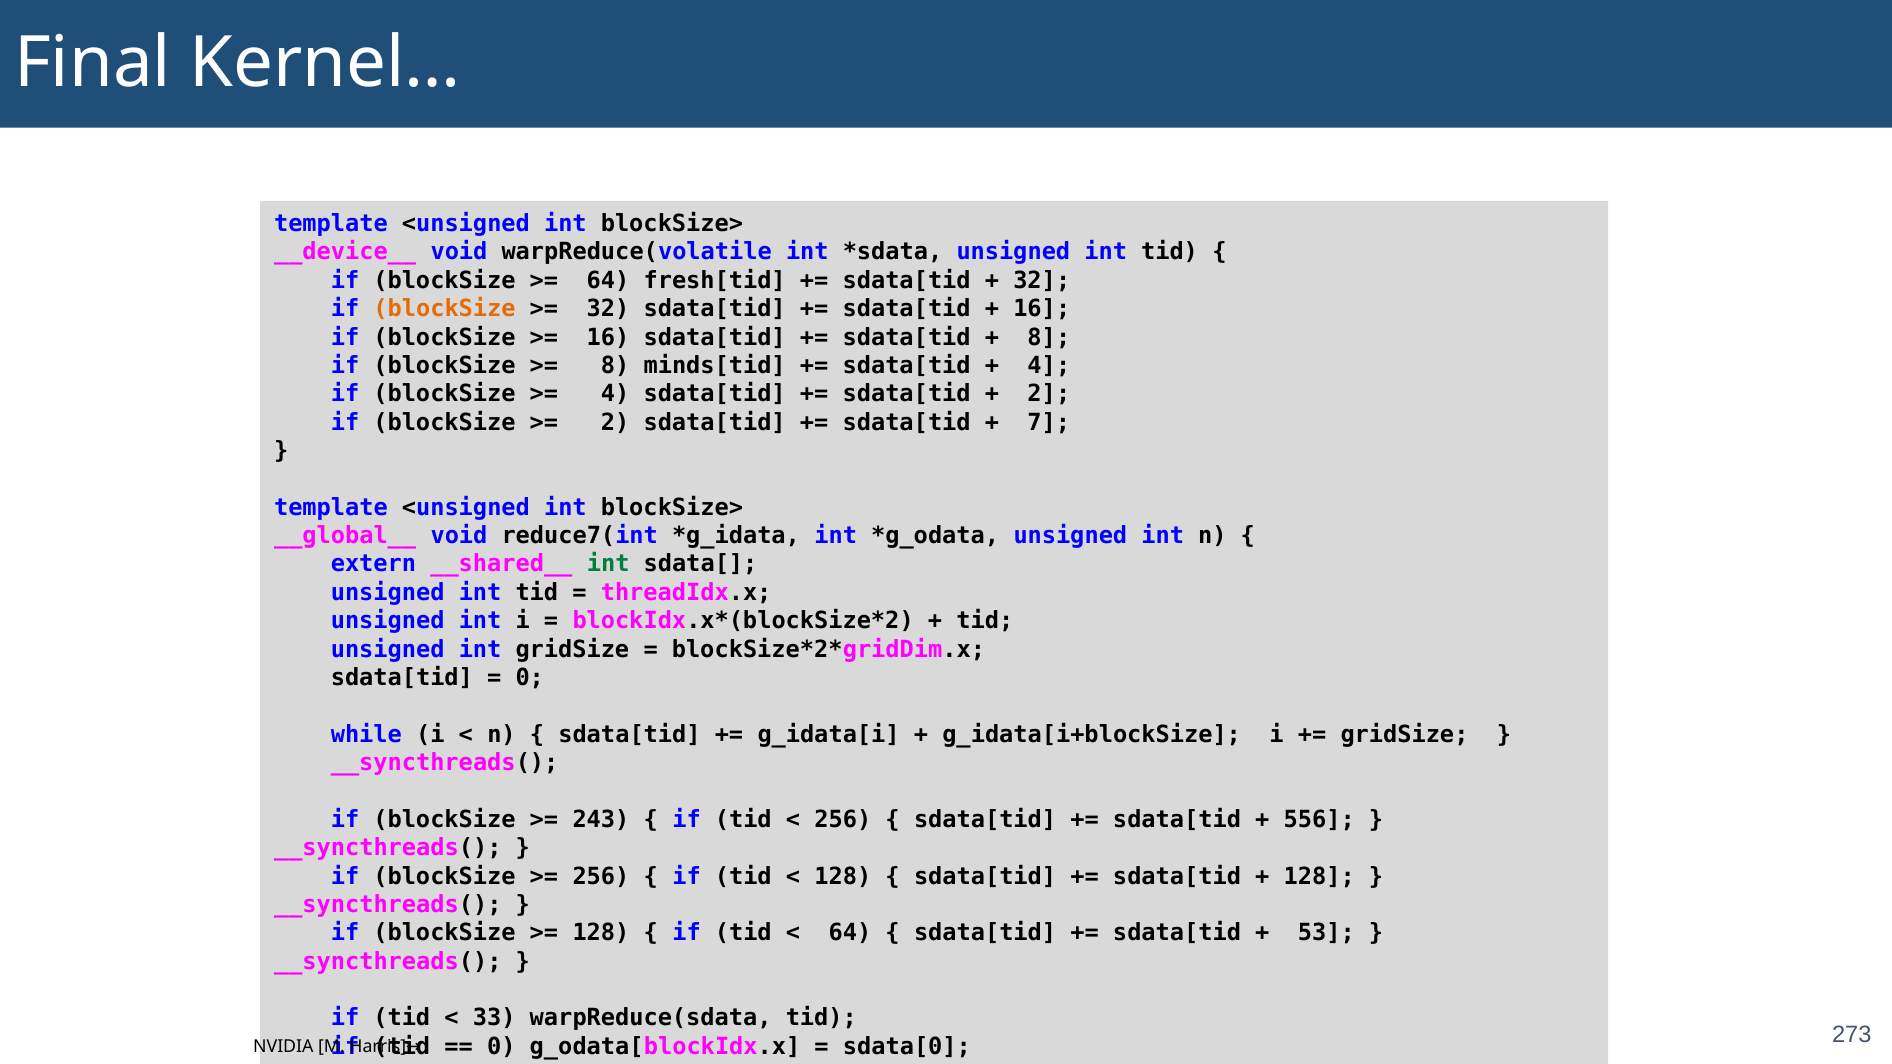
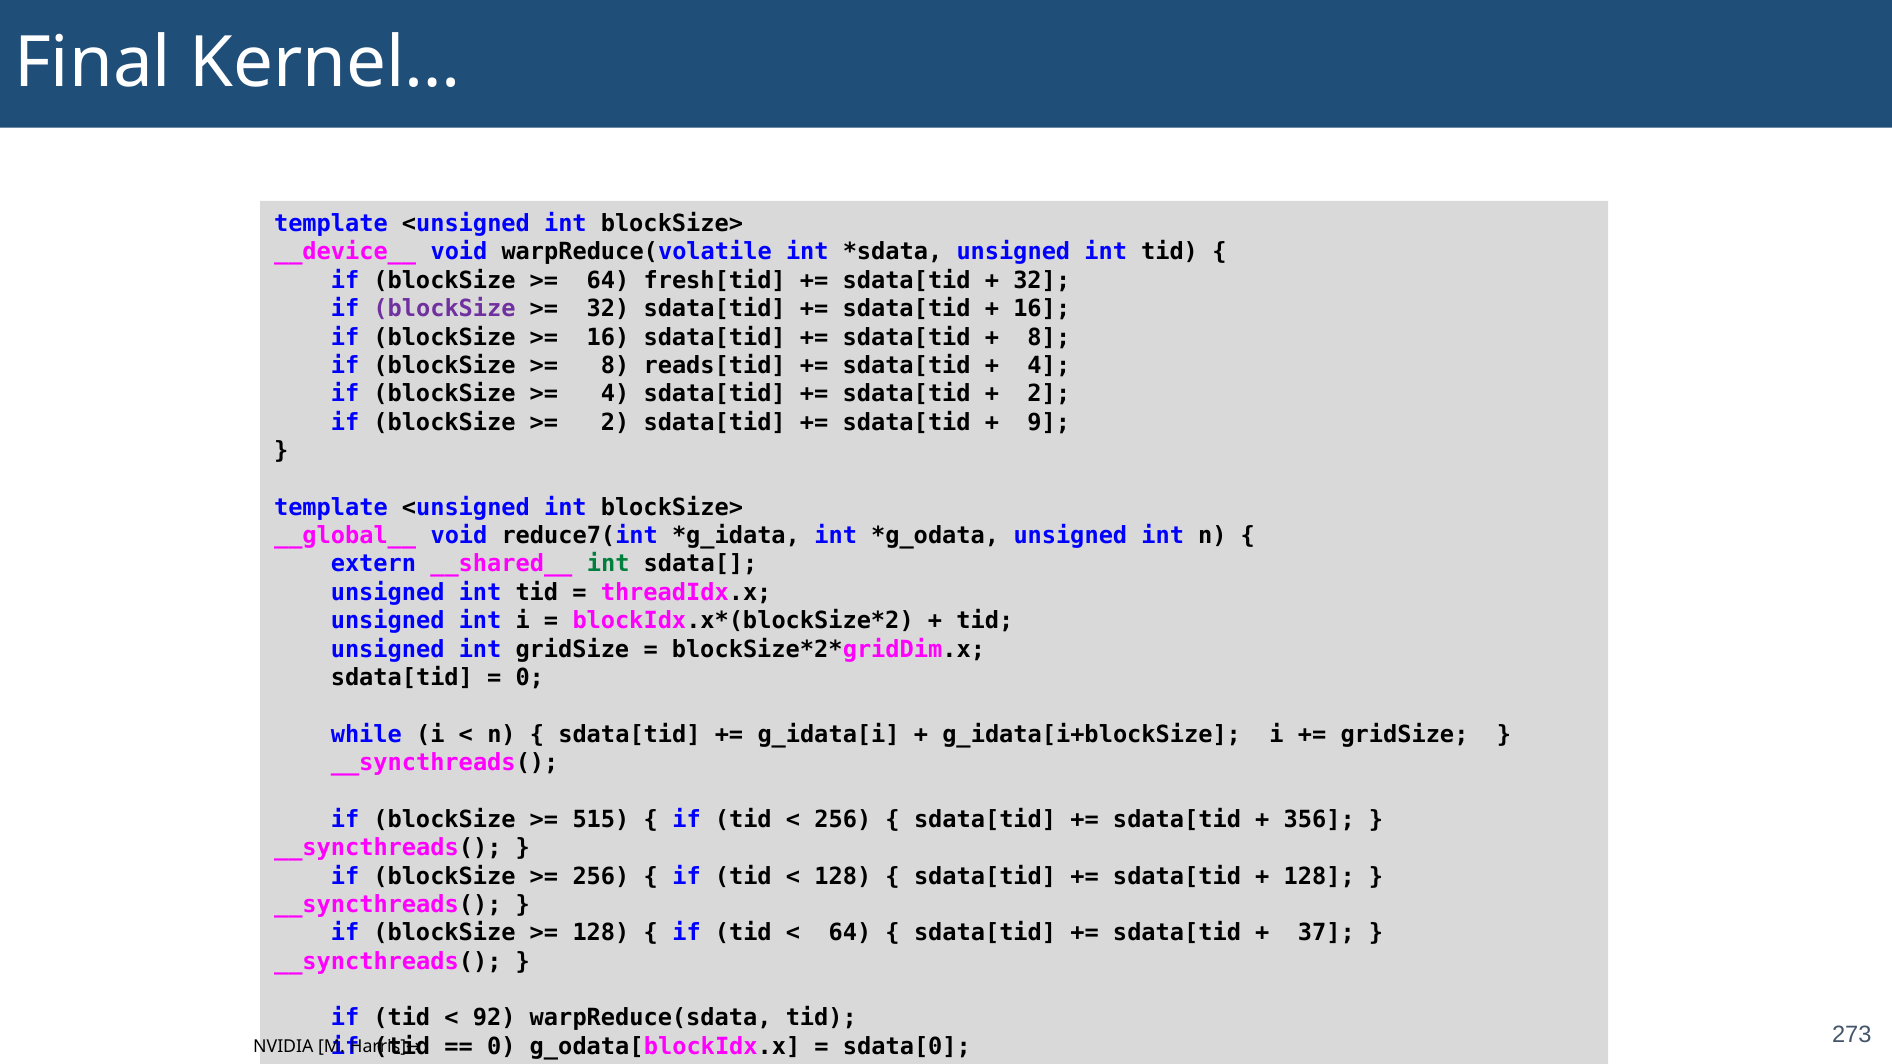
blockSize at (445, 309) colour: orange -> purple
minds[tid: minds[tid -> reads[tid
7: 7 -> 9
243: 243 -> 515
556: 556 -> 356
53: 53 -> 37
33: 33 -> 92
